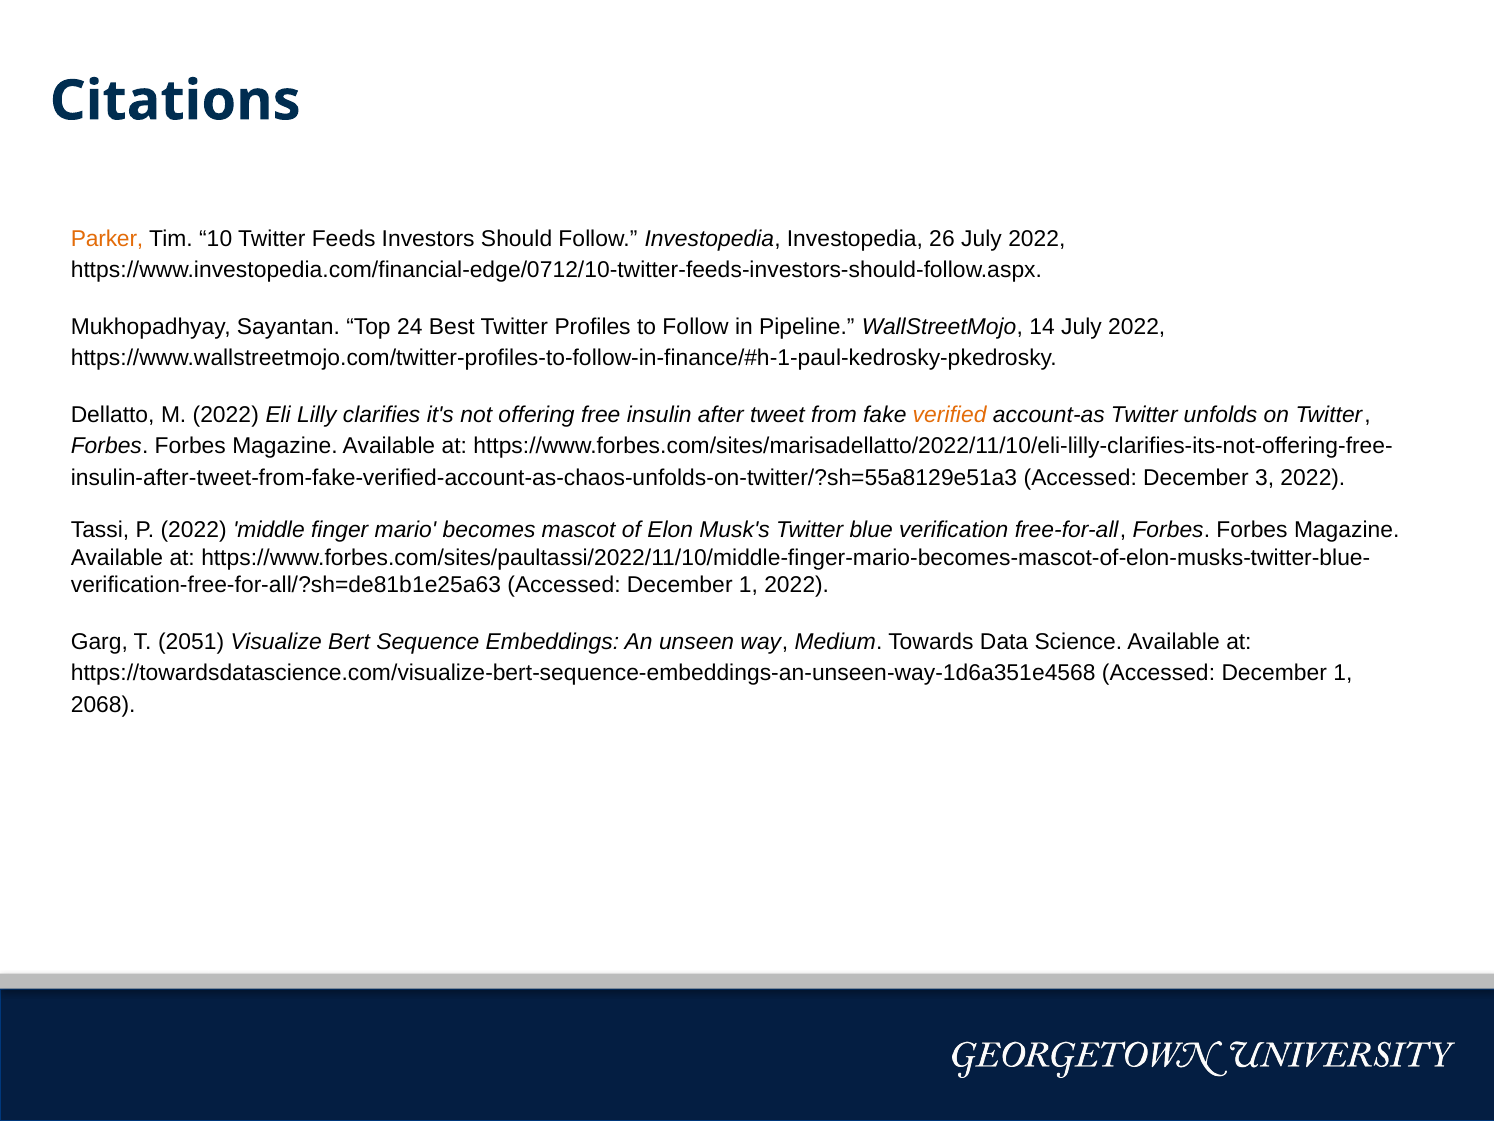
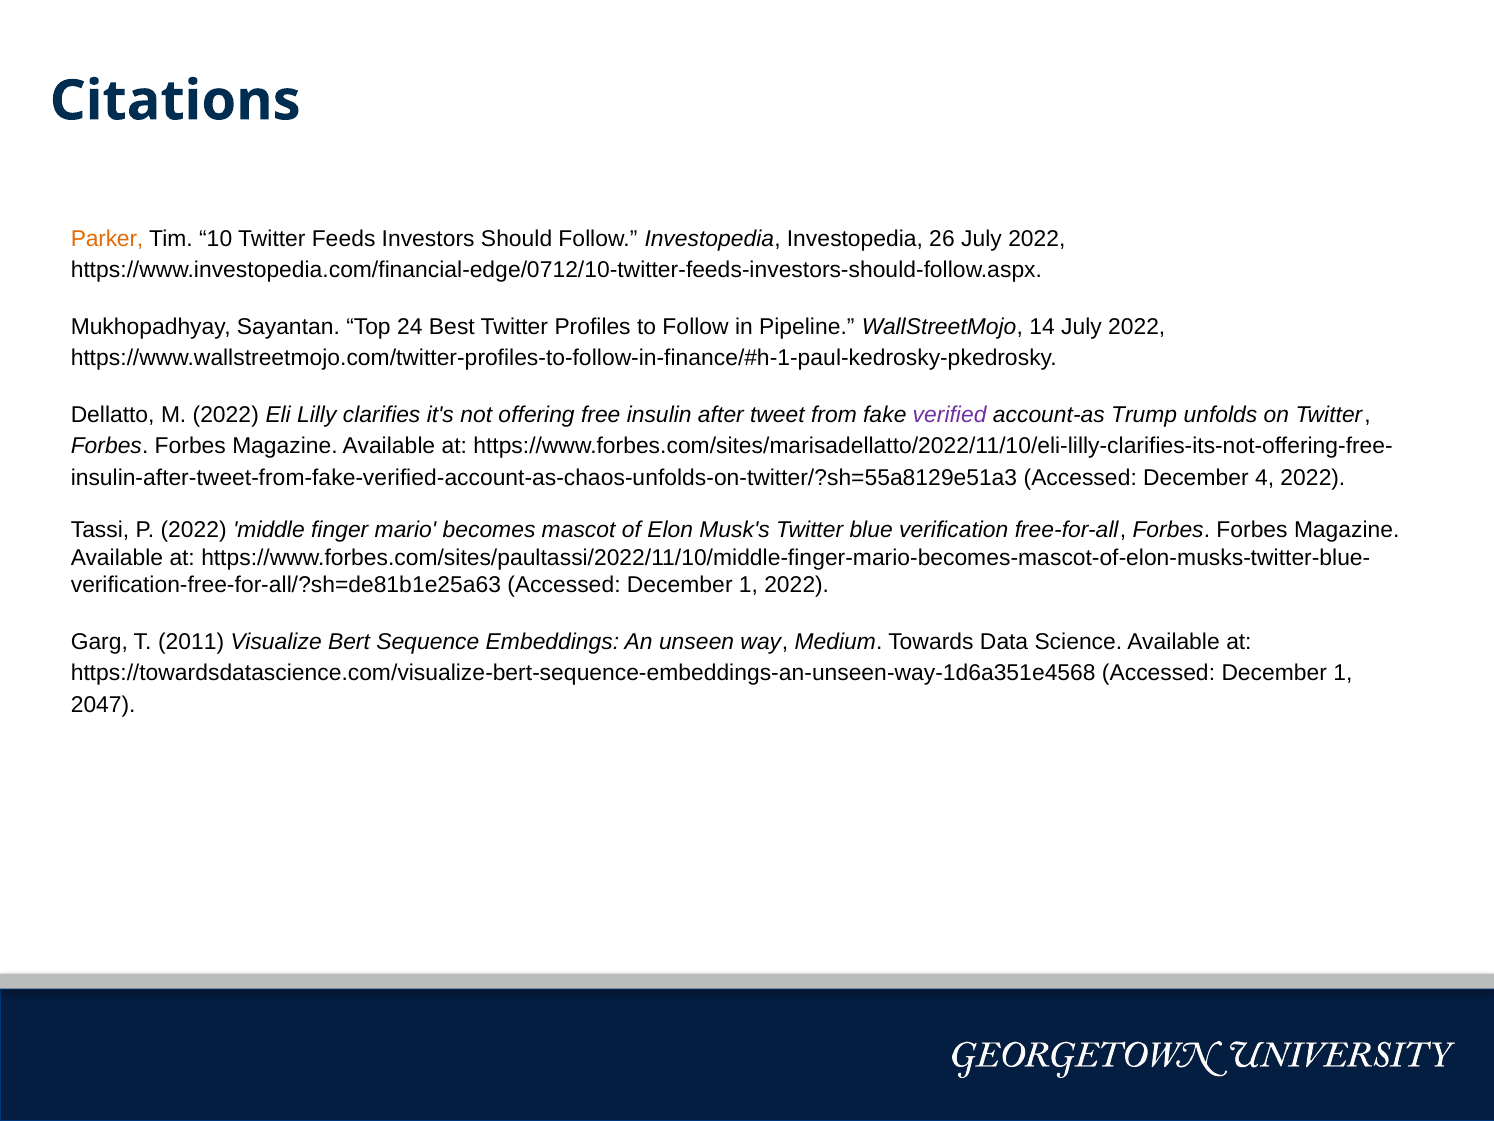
verified colour: orange -> purple
account-as Twitter: Twitter -> Trump
3: 3 -> 4
2051: 2051 -> 2011
2068: 2068 -> 2047
